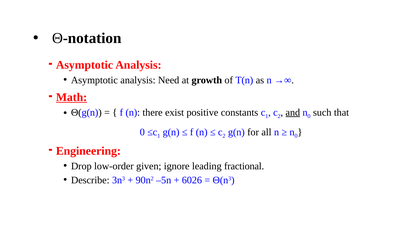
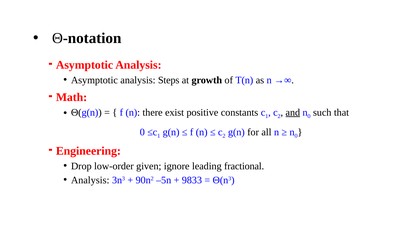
Need: Need -> Steps
Math underline: present -> none
Describe at (90, 180): Describe -> Analysis
6026: 6026 -> 9833
